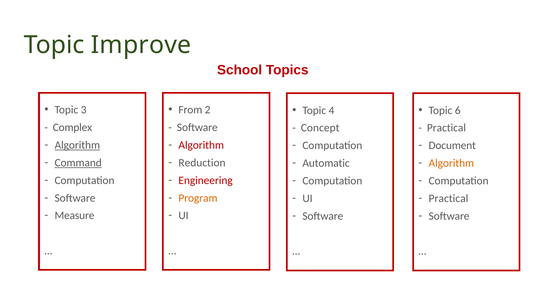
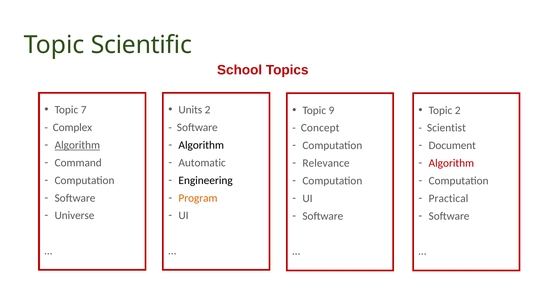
Improve: Improve -> Scientific
3: 3 -> 7
From: From -> Units
4: 4 -> 9
Topic 6: 6 -> 2
Practical at (446, 128): Practical -> Scientist
Algorithm at (201, 145) colour: red -> black
Reduction: Reduction -> Automatic
Command underline: present -> none
Automatic: Automatic -> Relevance
Algorithm at (451, 163) colour: orange -> red
Engineering colour: red -> black
Measure: Measure -> Universe
